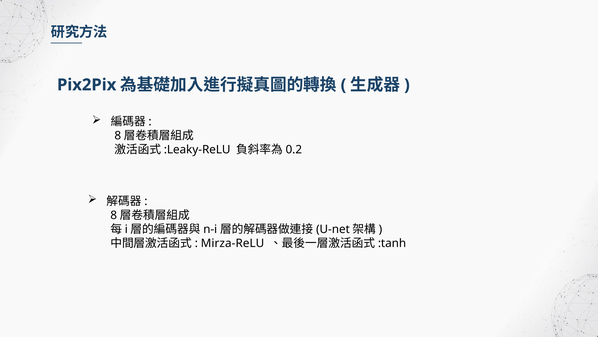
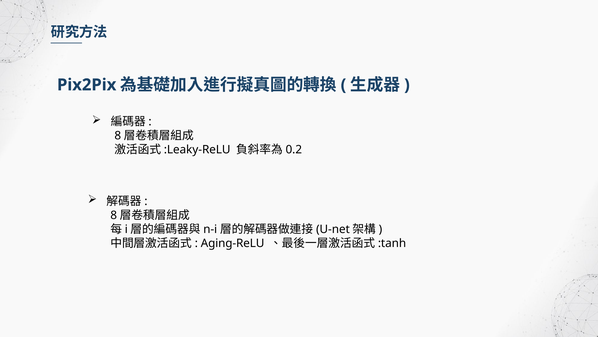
Mirza-ReLU: Mirza-ReLU -> Aging-ReLU
